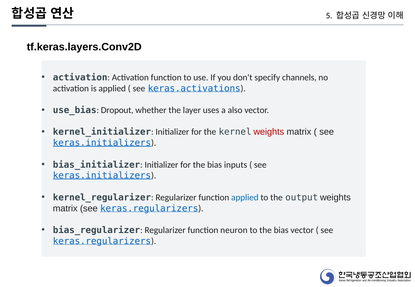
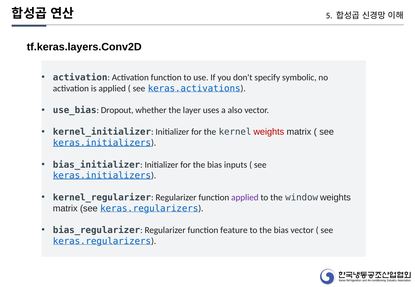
channels: channels -> symbolic
applied at (245, 198) colour: blue -> purple
output: output -> window
neuron: neuron -> feature
